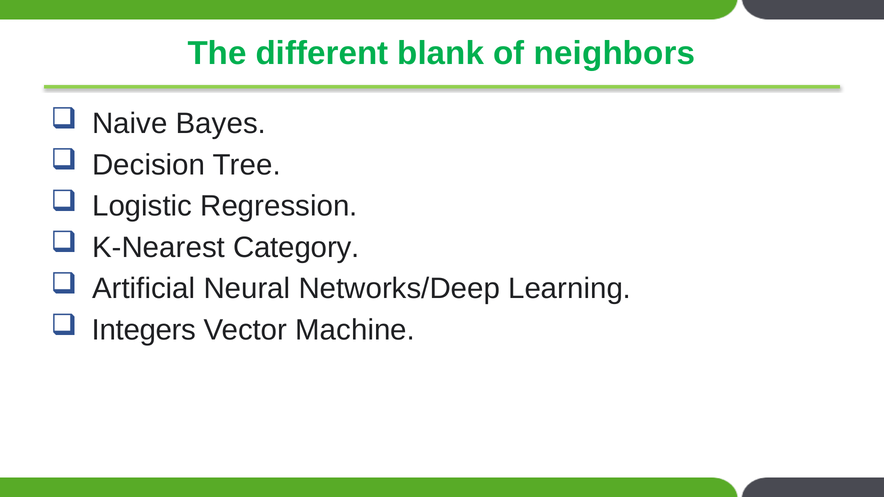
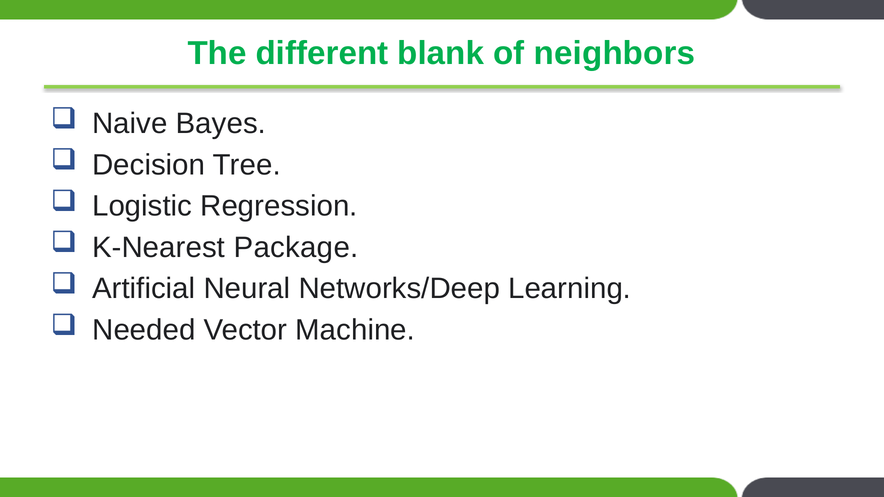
Category: Category -> Package
Integers: Integers -> Needed
